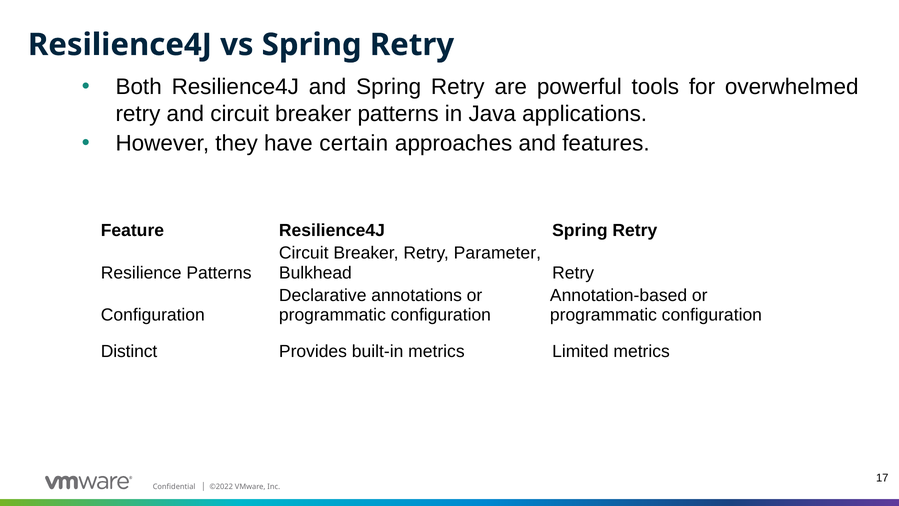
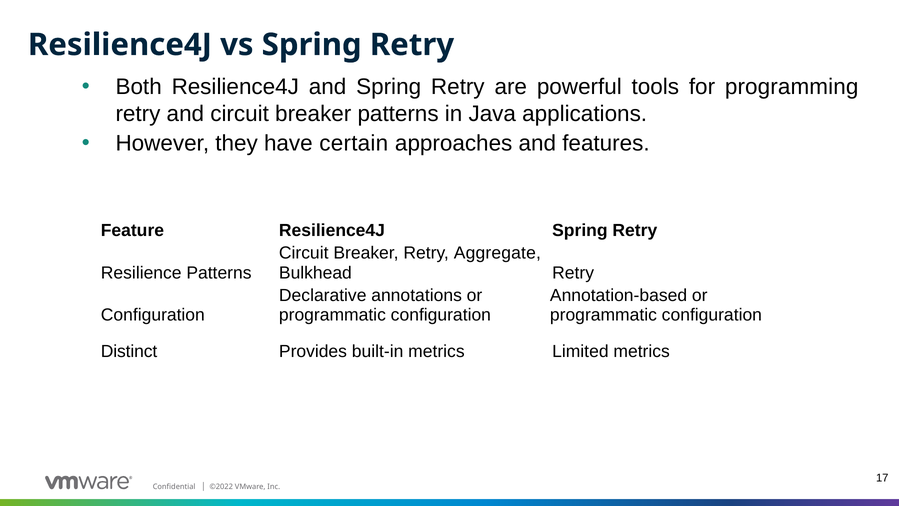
overwhelmed: overwhelmed -> programming
Parameter: Parameter -> Aggregate
